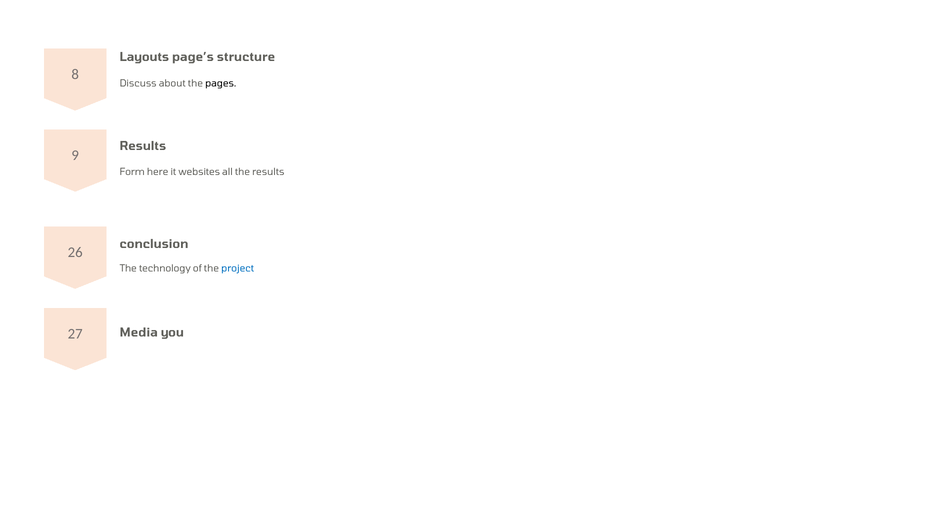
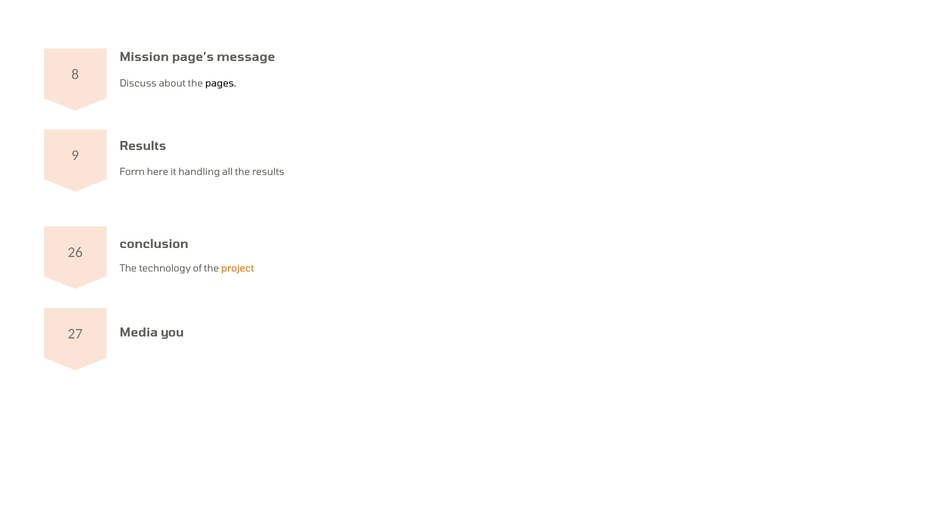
Layouts: Layouts -> Mission
structure: structure -> message
websites: websites -> handling
project colour: blue -> orange
